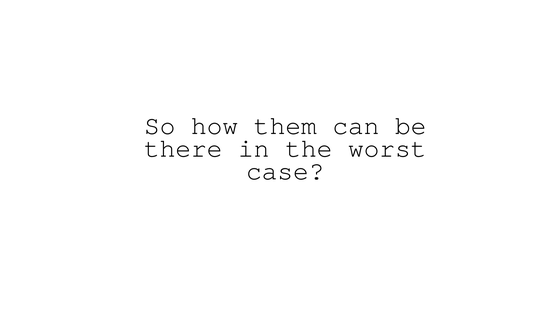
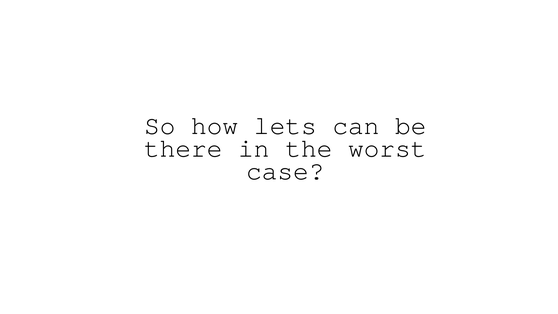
them: them -> lets
